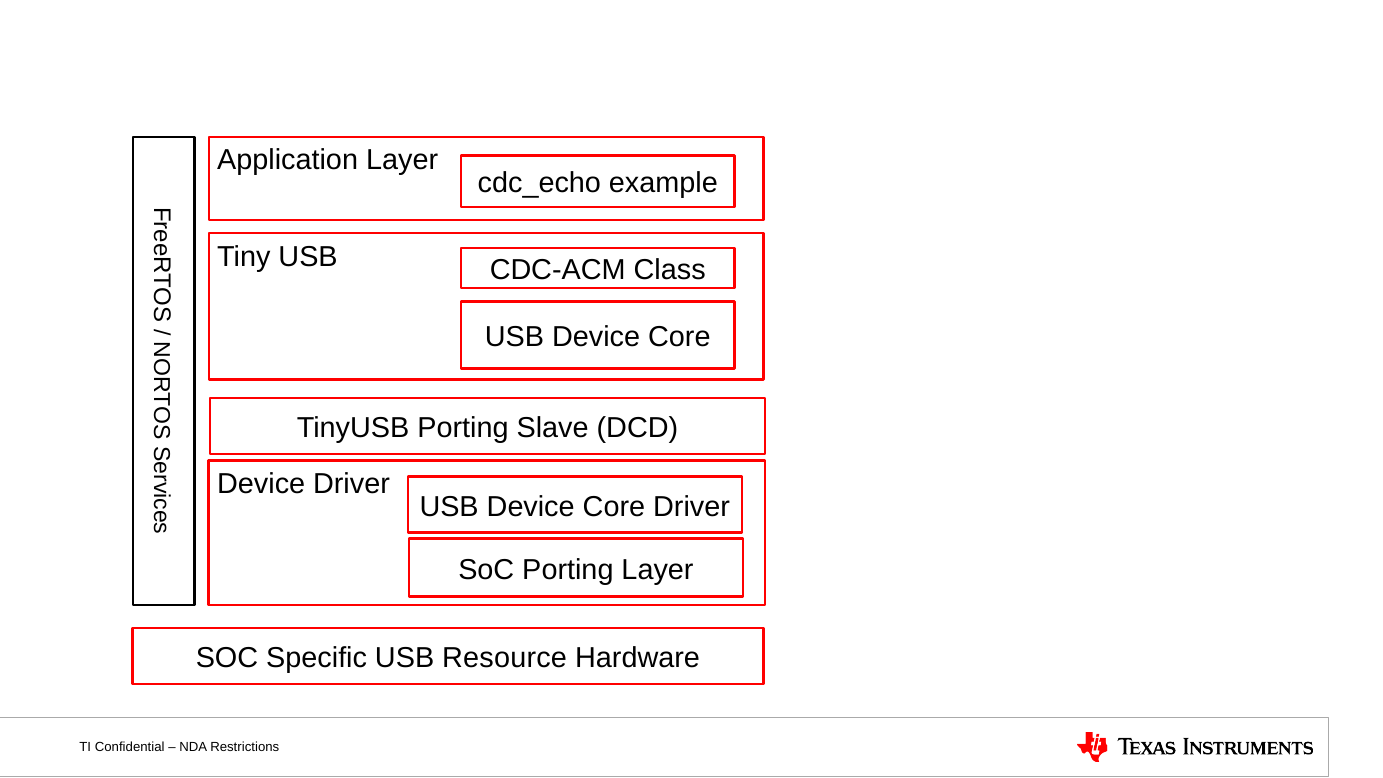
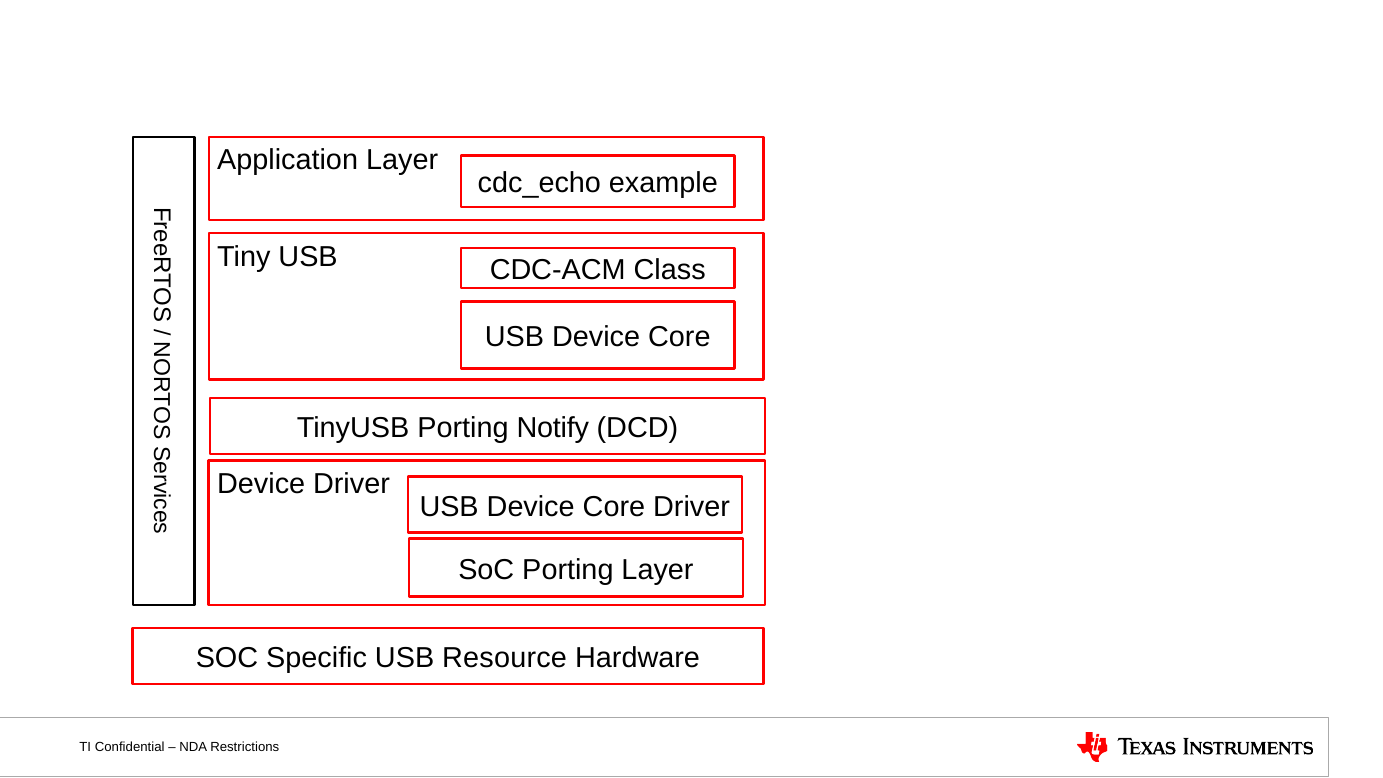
Slave: Slave -> Notify
